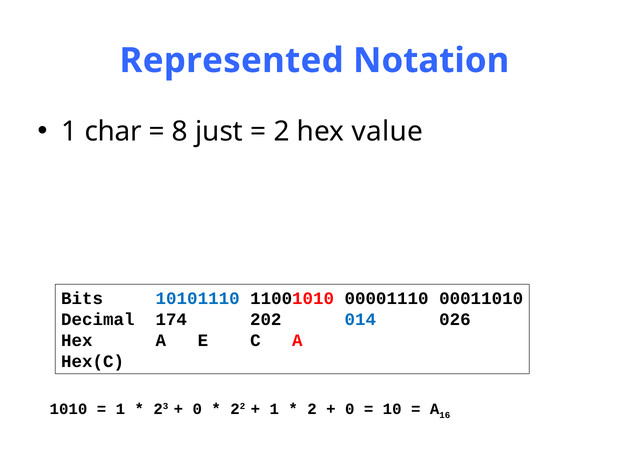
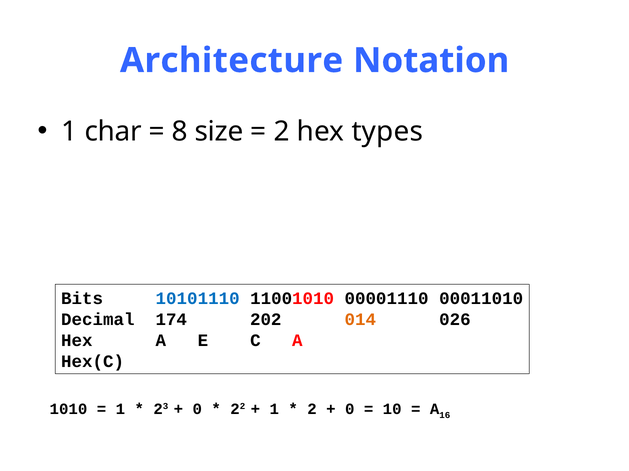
Represented: Represented -> Architecture
just: just -> size
value: value -> types
014 colour: blue -> orange
